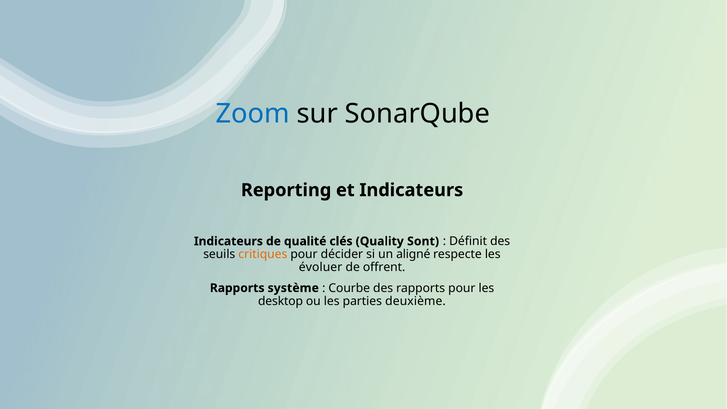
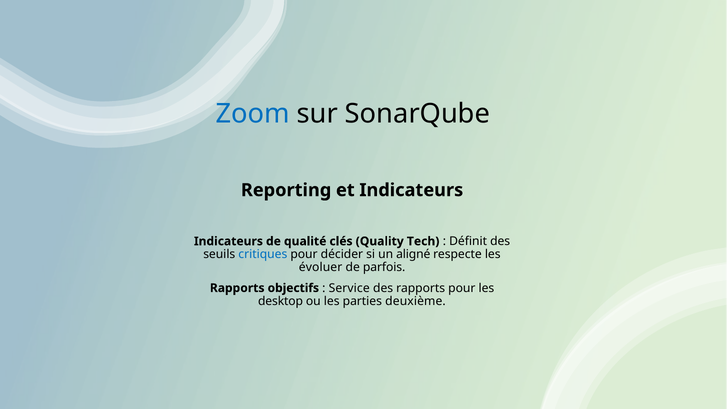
Sont: Sont -> Tech
critiques colour: orange -> blue
offrent: offrent -> parfois
système: système -> objectifs
Courbe: Courbe -> Service
